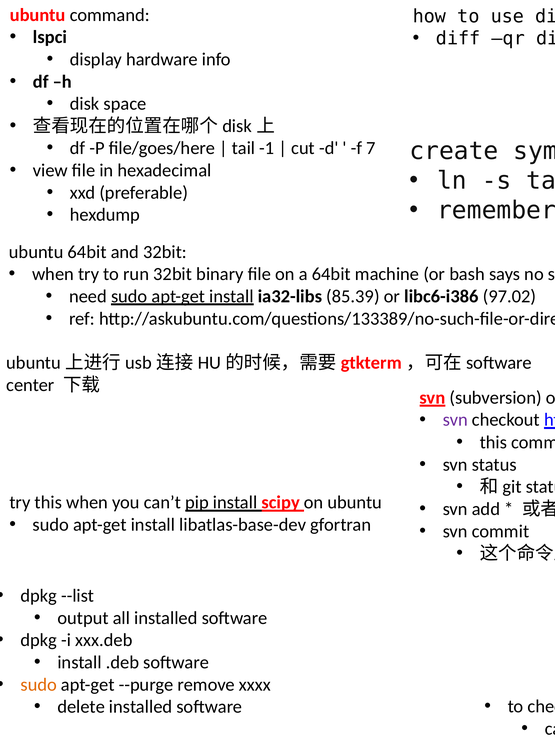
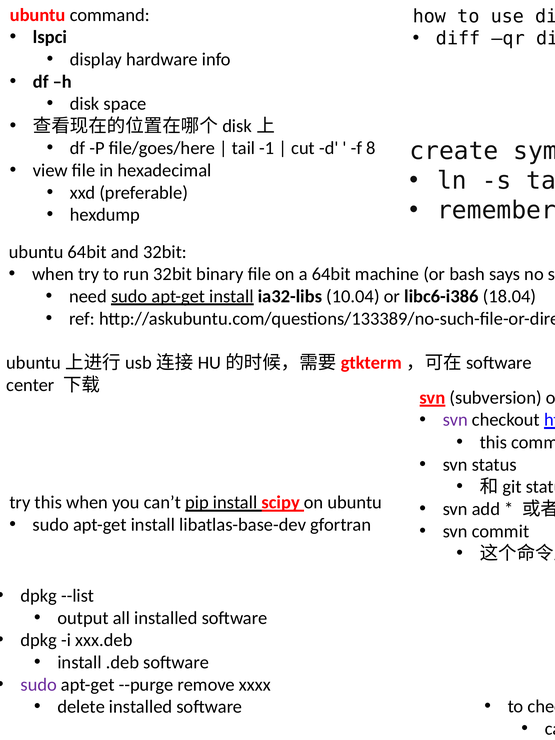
7: 7 -> 8
85.39: 85.39 -> 10.04
97.02: 97.02 -> 18.04
sudo at (39, 685) colour: orange -> purple
